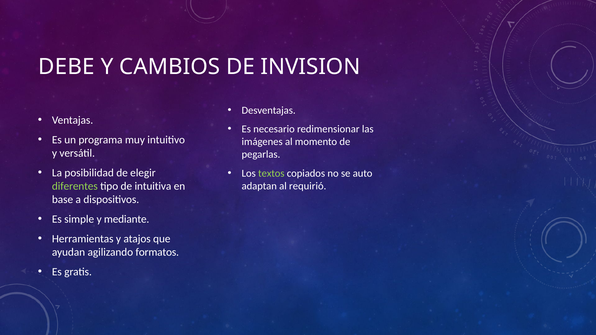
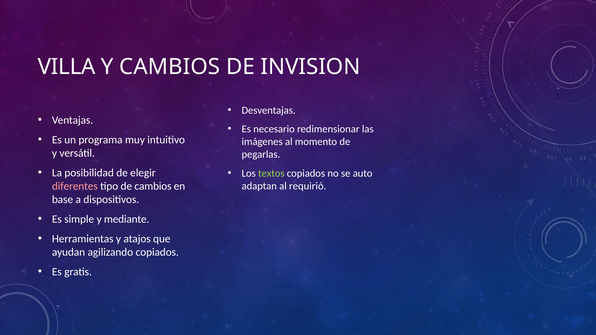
DEBE: DEBE -> VILLA
diferentes colour: light green -> pink
de intuitiva: intuitiva -> cambios
agilizando formatos: formatos -> copiados
